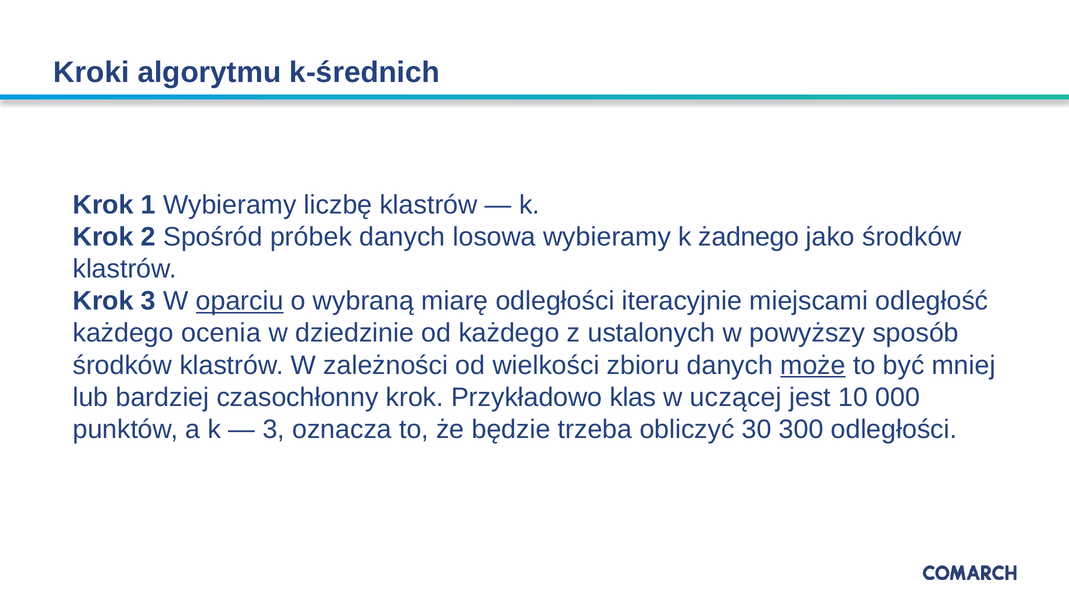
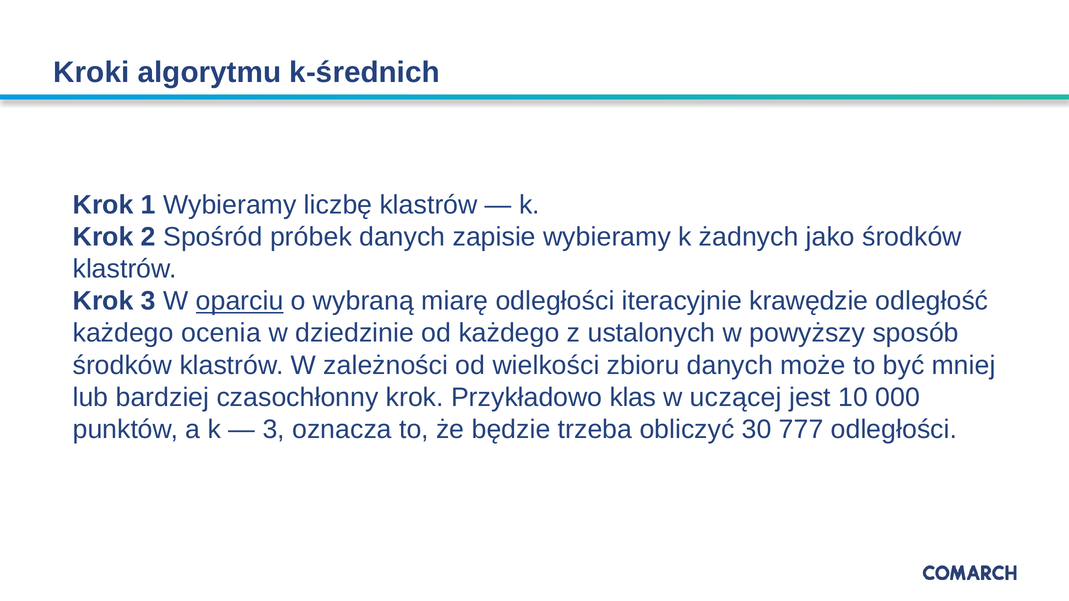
losowa: losowa -> zapisie
żadnego: żadnego -> żadnych
miejscami: miejscami -> krawędzie
może underline: present -> none
300: 300 -> 777
